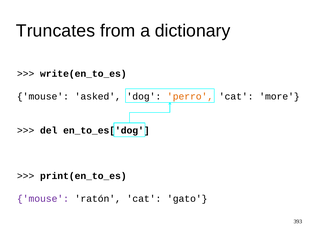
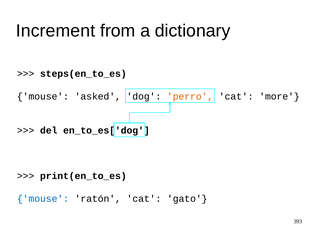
Truncates: Truncates -> Increment
write(en_to_es: write(en_to_es -> steps(en_to_es
mouse at (43, 198) colour: purple -> blue
